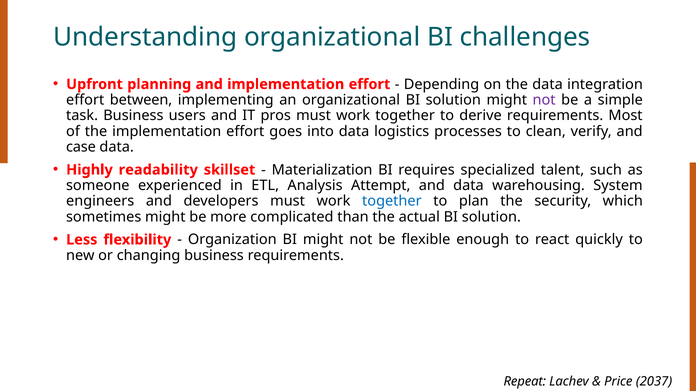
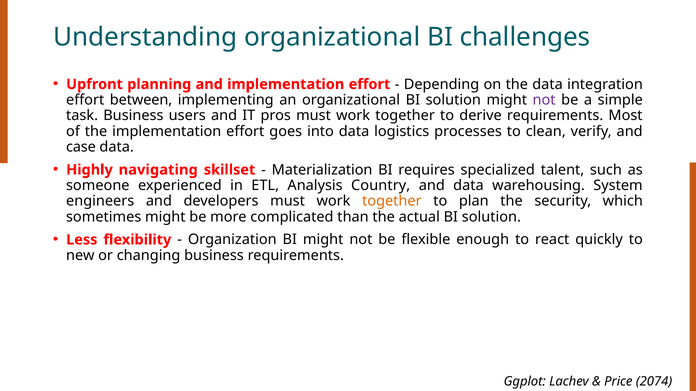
readability: readability -> navigating
Attempt: Attempt -> Country
together at (392, 201) colour: blue -> orange
Repeat: Repeat -> Ggplot
2037: 2037 -> 2074
